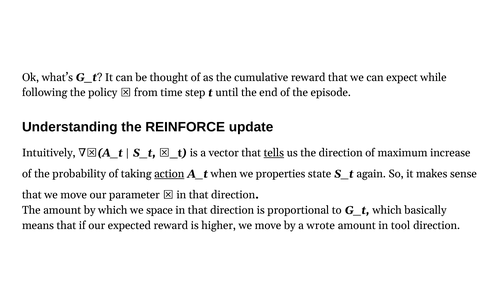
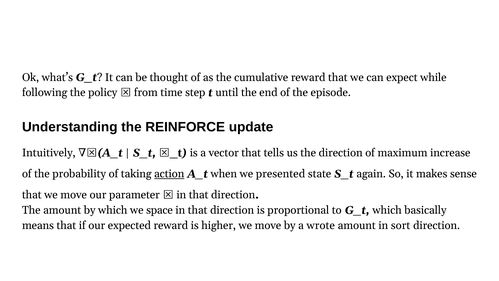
tells underline: present -> none
properties: properties -> presented
tool: tool -> sort
